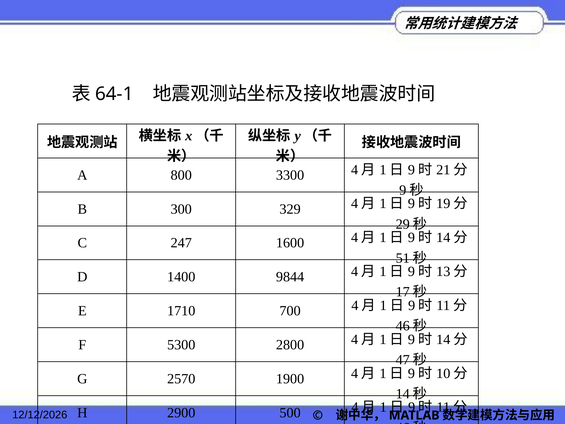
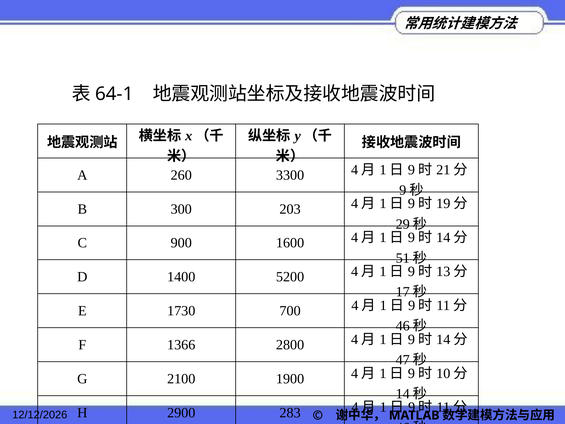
800: 800 -> 260
329: 329 -> 203
247: 247 -> 900
9844: 9844 -> 5200
1710: 1710 -> 1730
5300: 5300 -> 1366
2570: 2570 -> 2100
500: 500 -> 283
